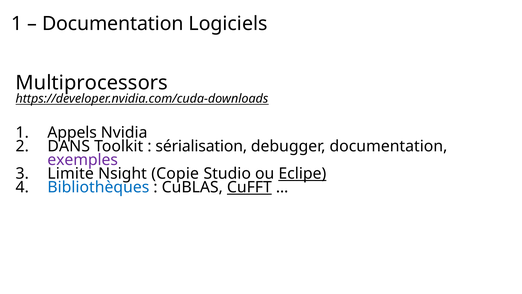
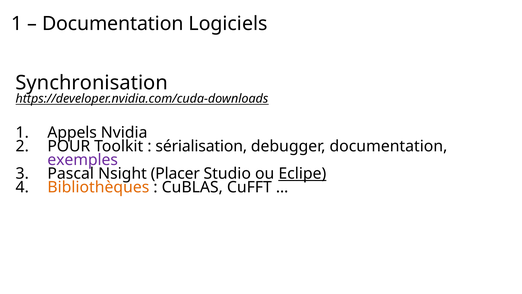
Multiprocessors: Multiprocessors -> Synchronisation
DANS: DANS -> POUR
Limite: Limite -> Pascal
Copie: Copie -> Placer
Bibliothèques colour: blue -> orange
CuFFT underline: present -> none
